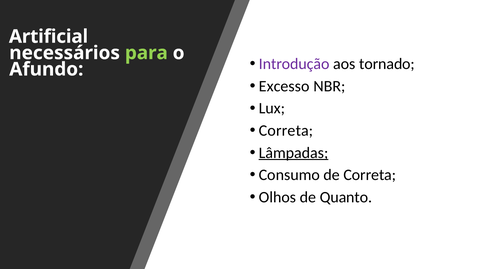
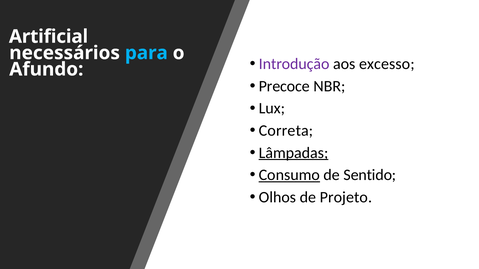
para colour: light green -> light blue
tornado: tornado -> excesso
Excesso: Excesso -> Precoce
Consumo underline: none -> present
de Correta: Correta -> Sentido
Quanto: Quanto -> Projeto
